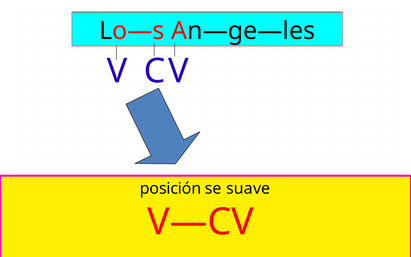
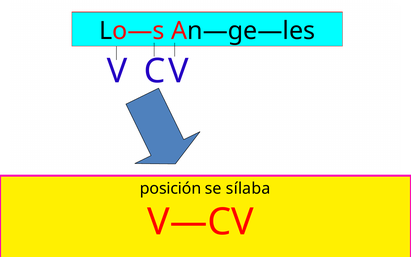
suave: suave -> sílaba
